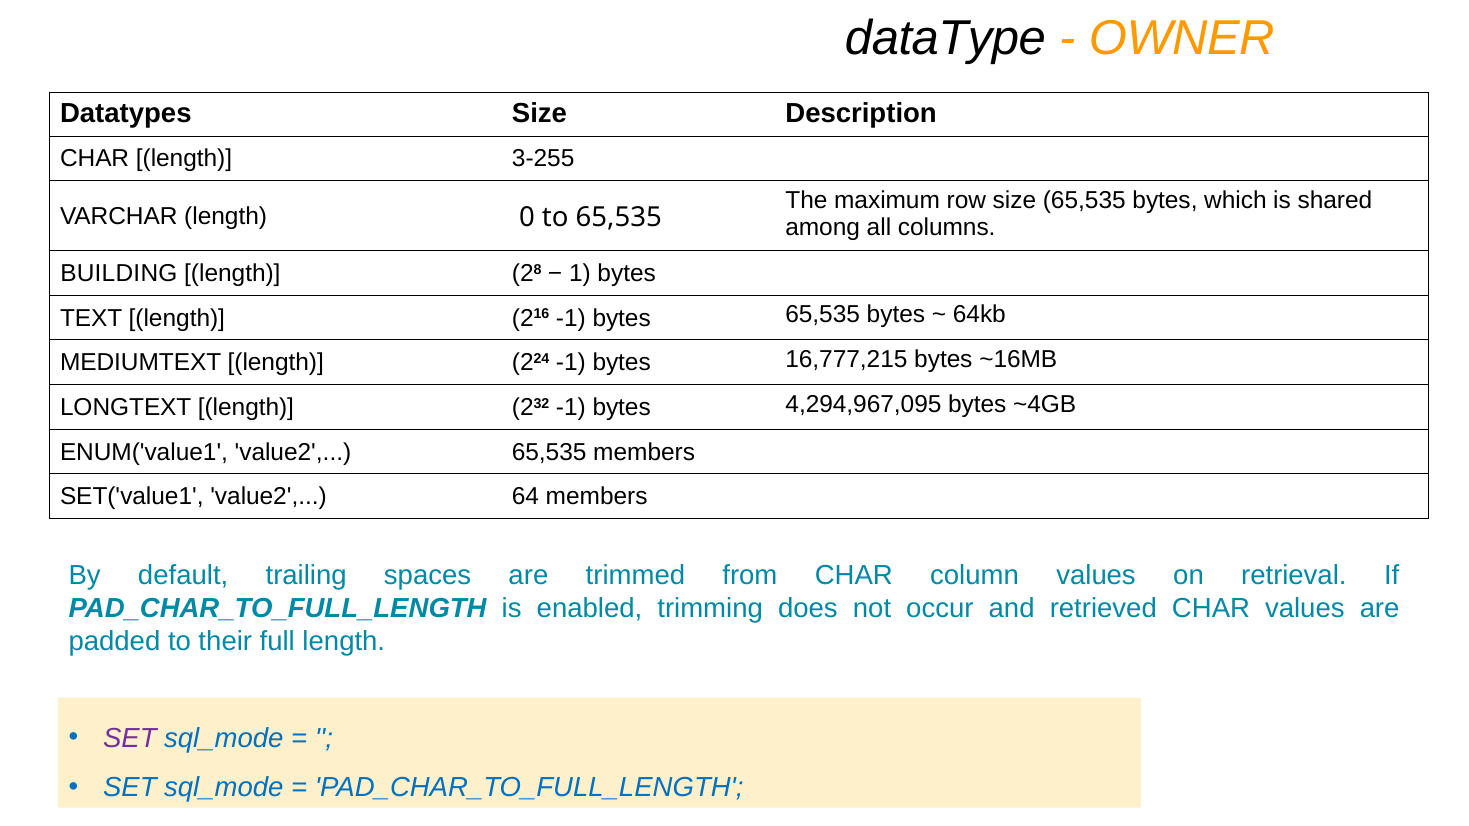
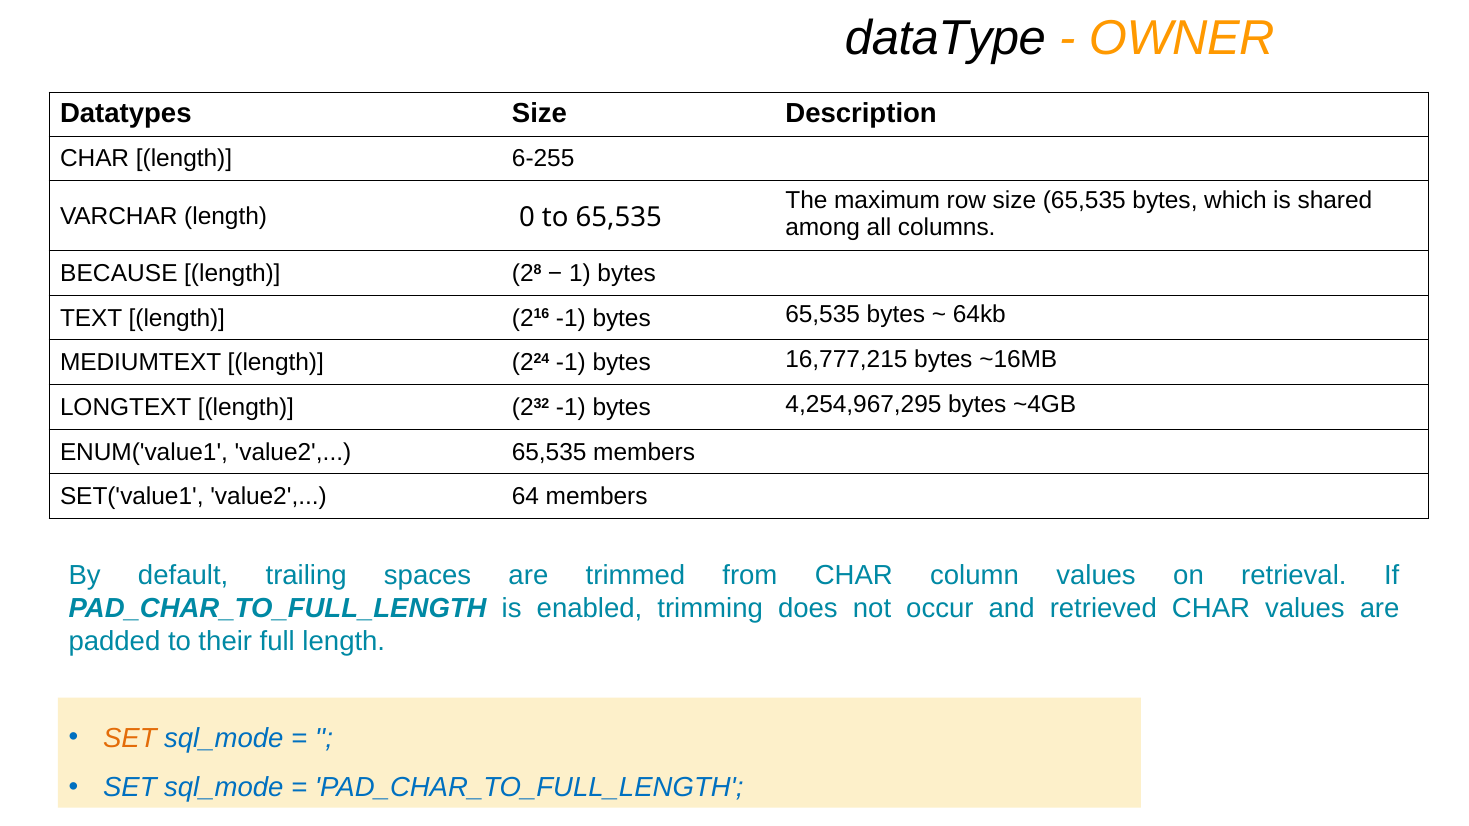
3-255: 3-255 -> 6-255
BUILDING: BUILDING -> BECAUSE
4,294,967,095: 4,294,967,095 -> 4,254,967,295
SET at (130, 738) colour: purple -> orange
